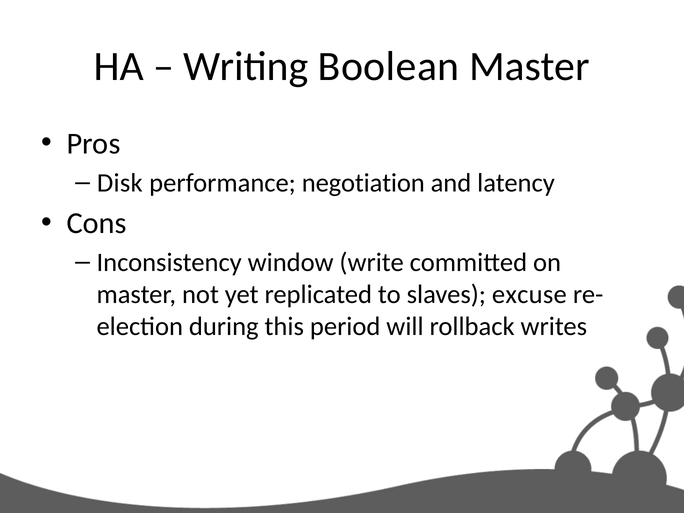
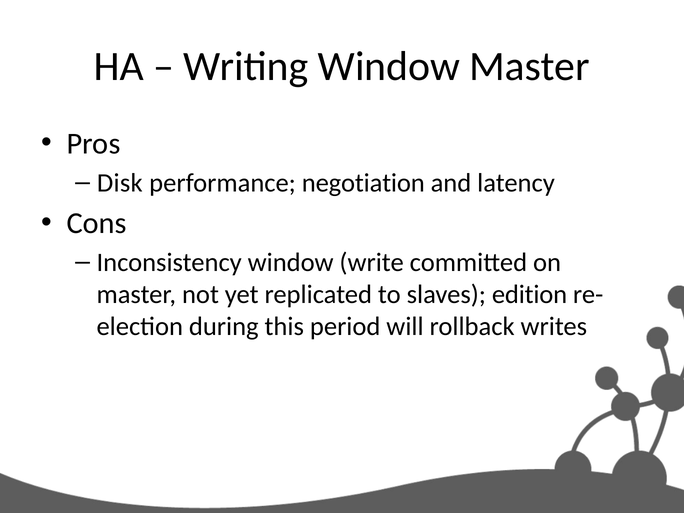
Writing Boolean: Boolean -> Window
excuse: excuse -> edition
